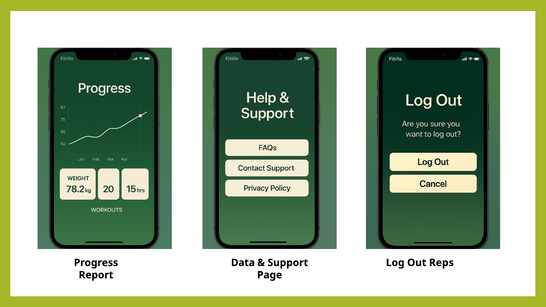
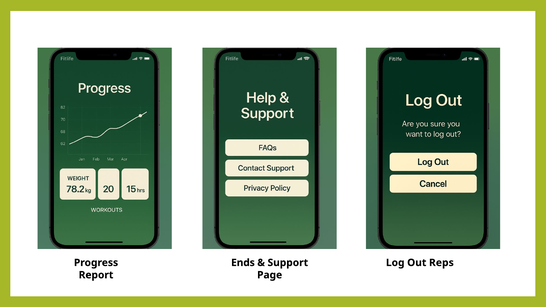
Data: Data -> Ends
